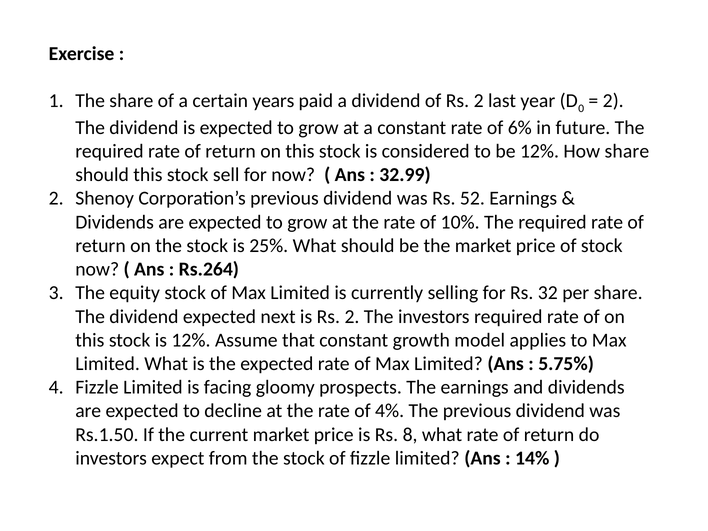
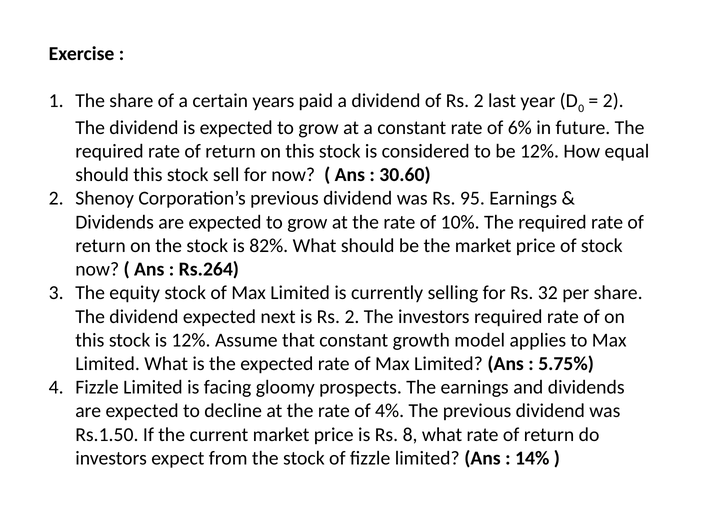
How share: share -> equal
32.99: 32.99 -> 30.60
52: 52 -> 95
25%: 25% -> 82%
